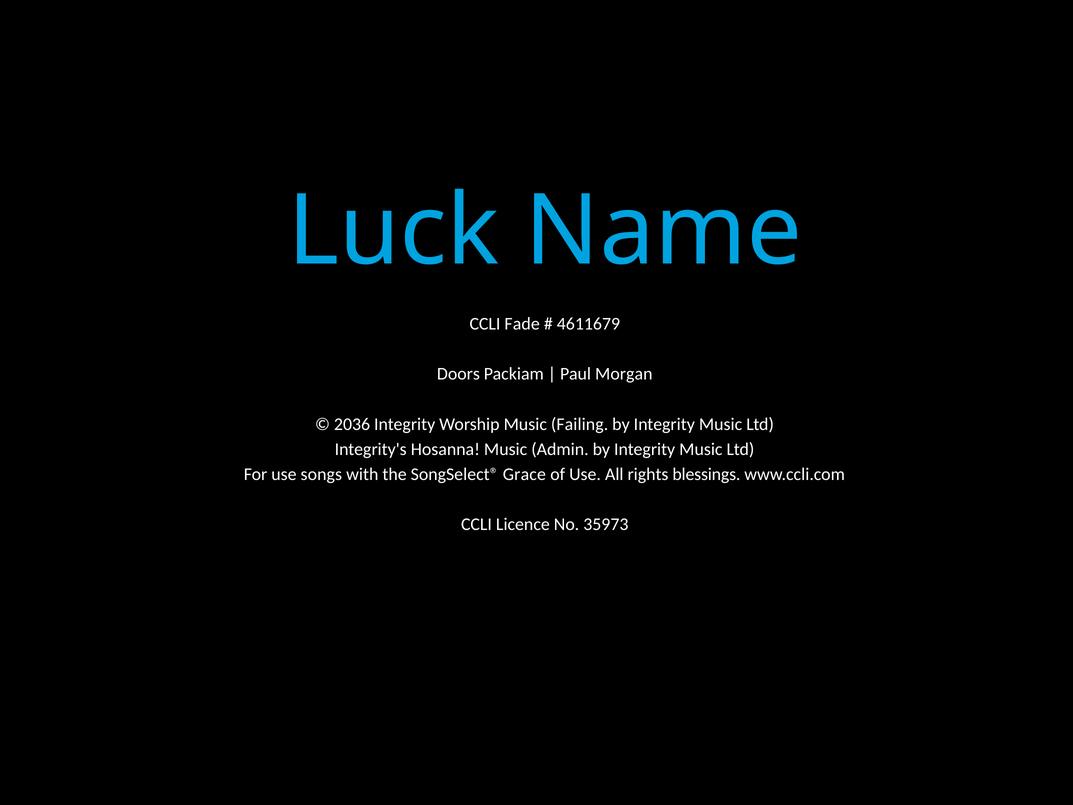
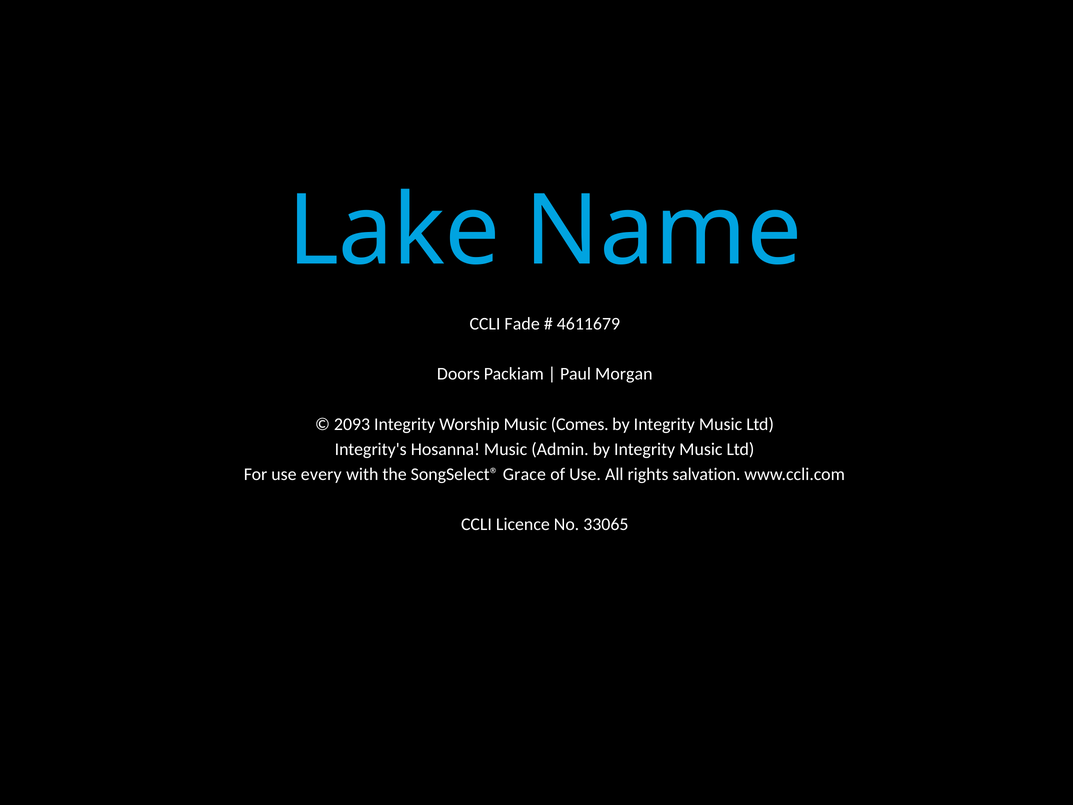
Luck: Luck -> Lake
2036: 2036 -> 2093
Failing: Failing -> Comes
songs: songs -> every
blessings: blessings -> salvation
35973: 35973 -> 33065
